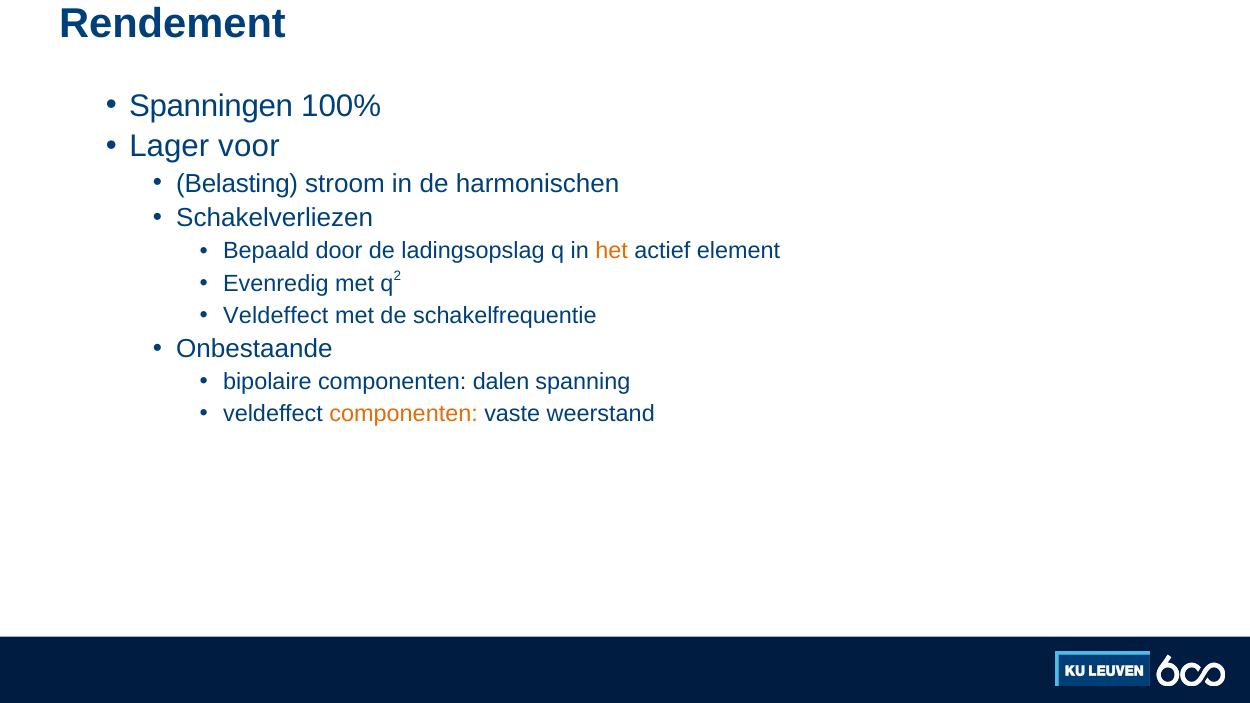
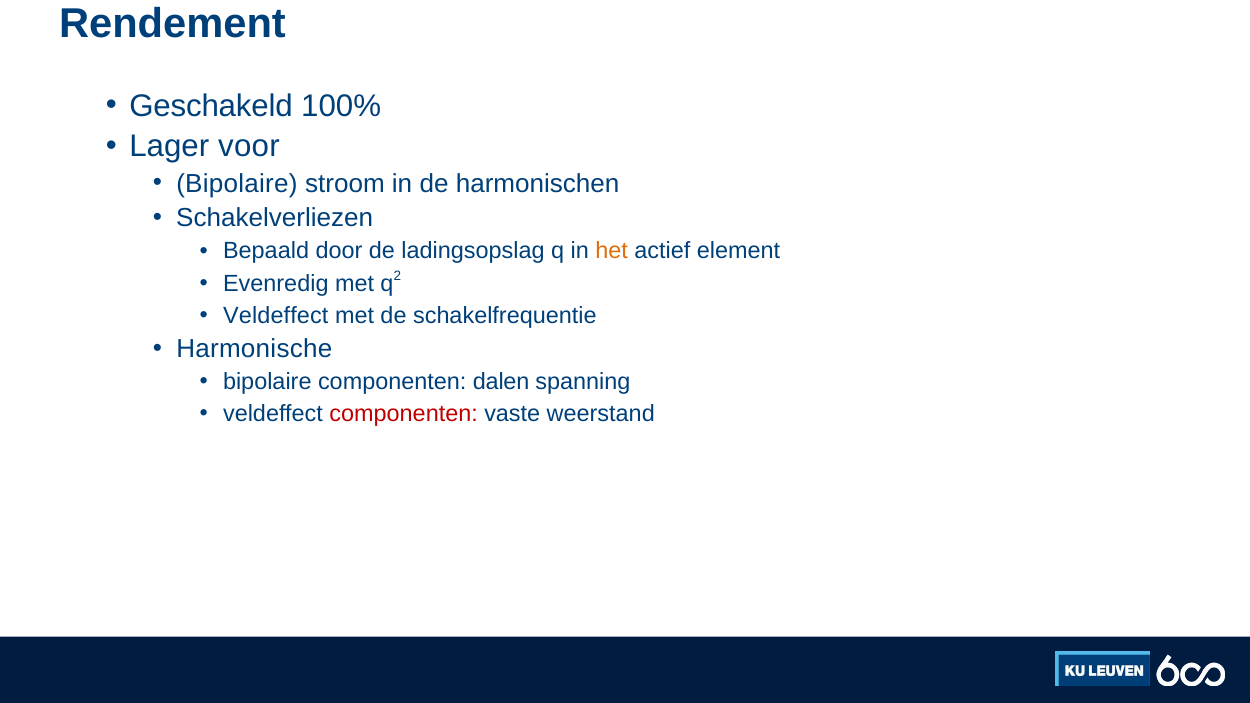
Spanningen: Spanningen -> Geschakeld
Belasting at (237, 183): Belasting -> Bipolaire
Onbestaande: Onbestaande -> Harmonische
componenten at (404, 414) colour: orange -> red
